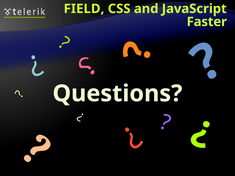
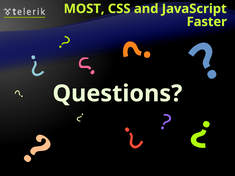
FIELD: FIELD -> MOST
